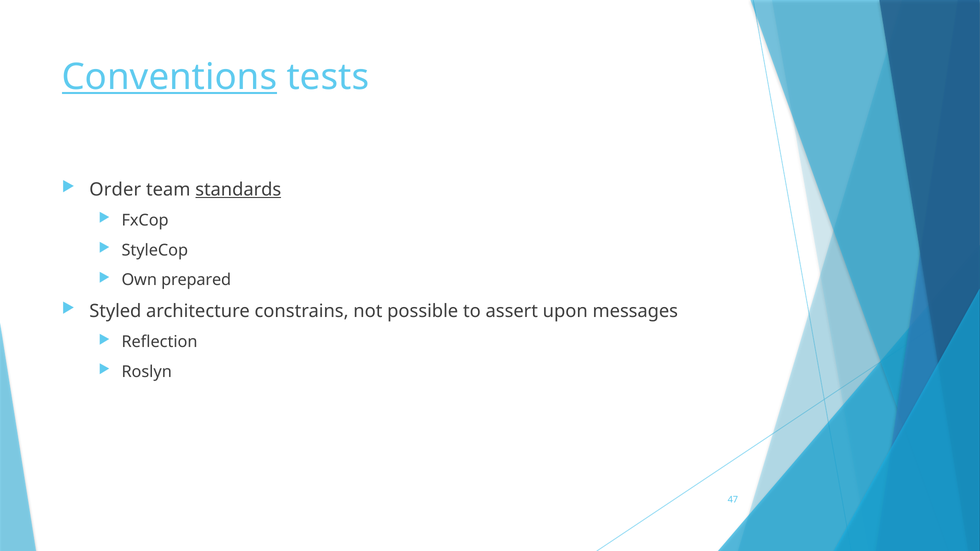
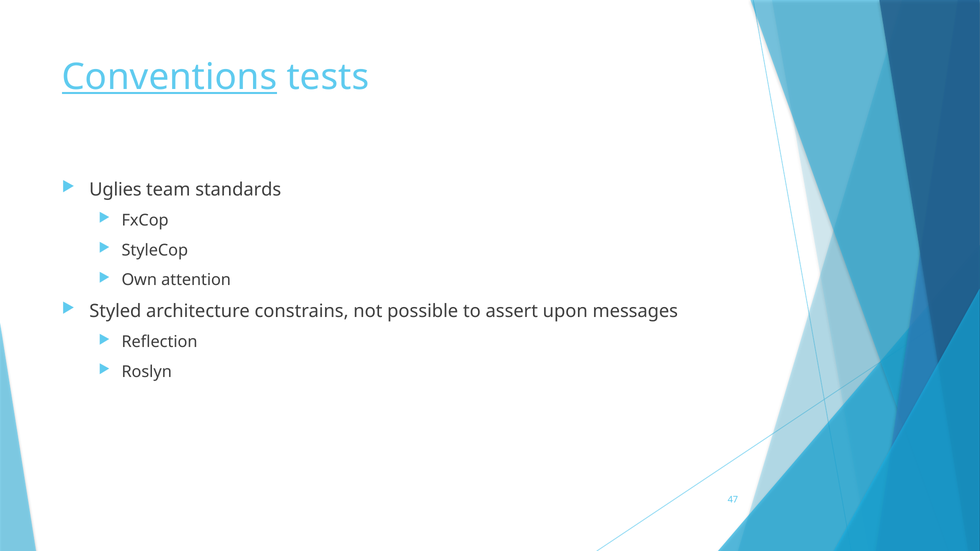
Order: Order -> Uglies
standards underline: present -> none
prepared: prepared -> attention
